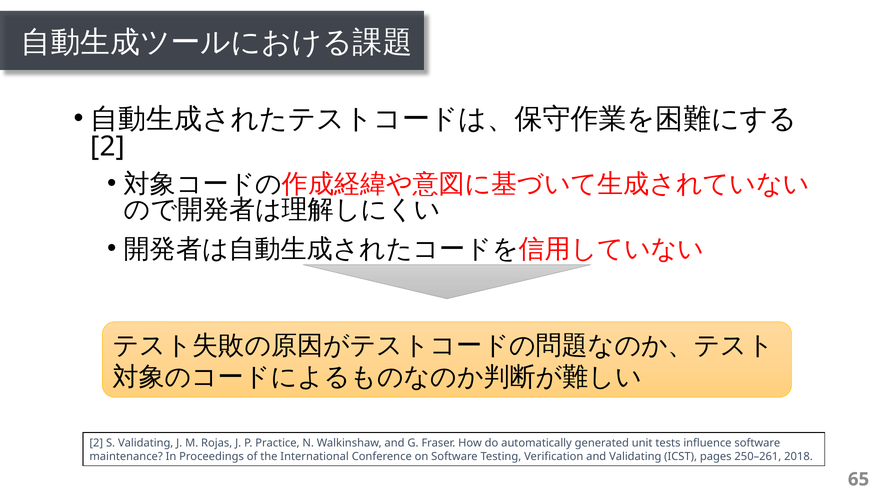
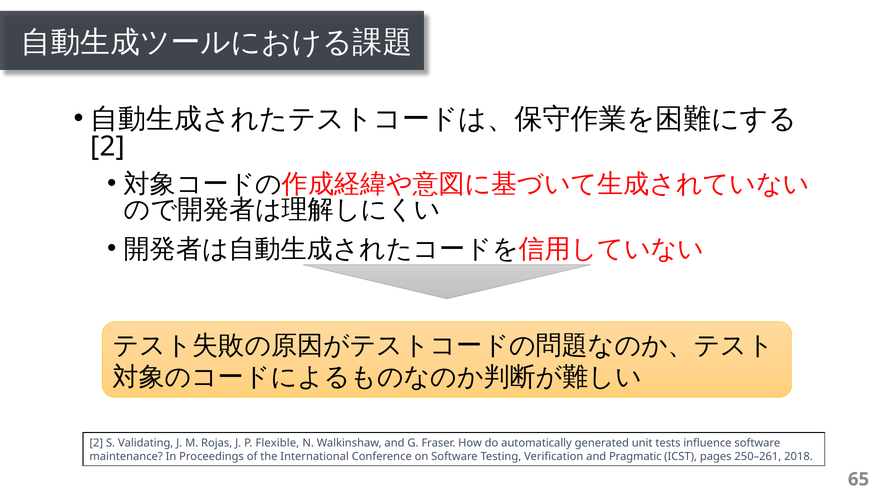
Practice: Practice -> Flexible
and Validating: Validating -> Pragmatic
